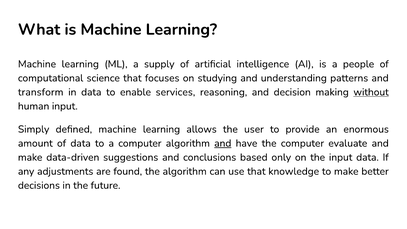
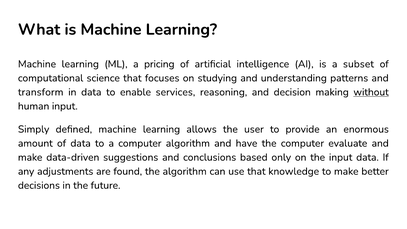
supply: supply -> pricing
people: people -> subset
and at (223, 143) underline: present -> none
